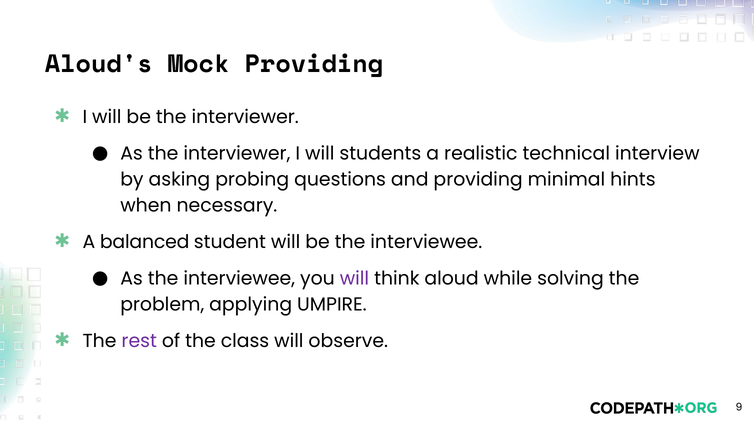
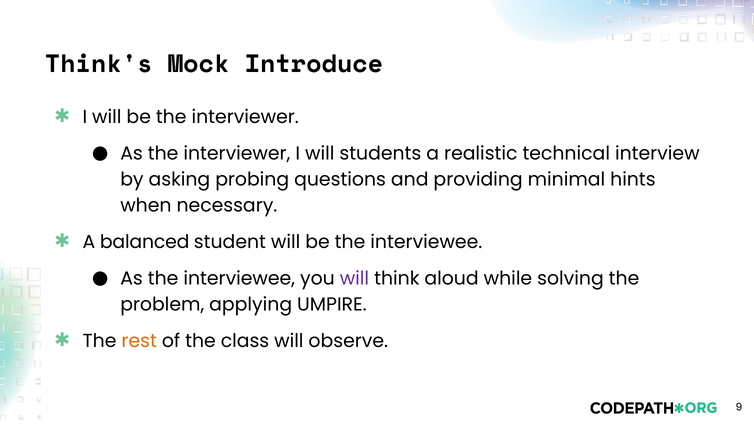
Aloud's: Aloud's -> Think's
Mock Providing: Providing -> Introduce
rest colour: purple -> orange
